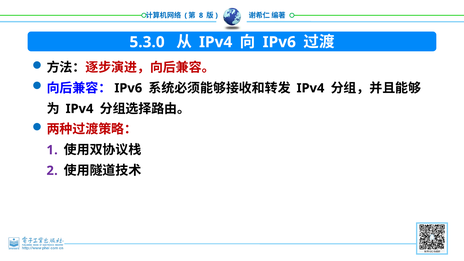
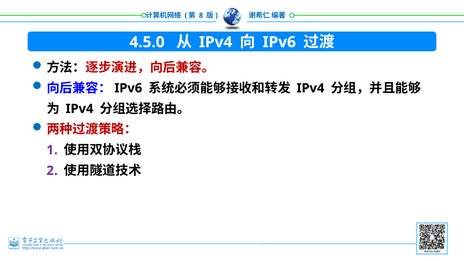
5.3.0: 5.3.0 -> 4.5.0
